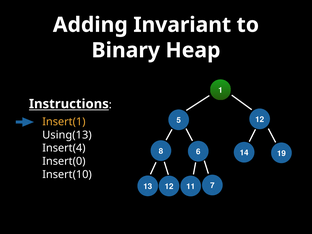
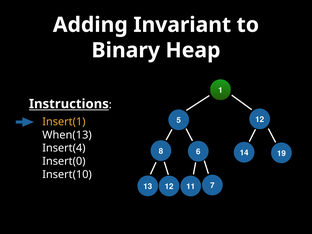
Using(13: Using(13 -> When(13
